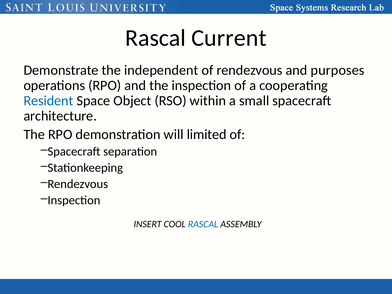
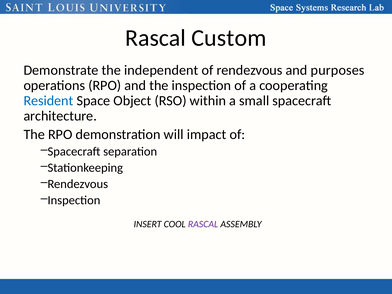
Current: Current -> Custom
limited: limited -> impact
RASCAL at (203, 224) colour: blue -> purple
